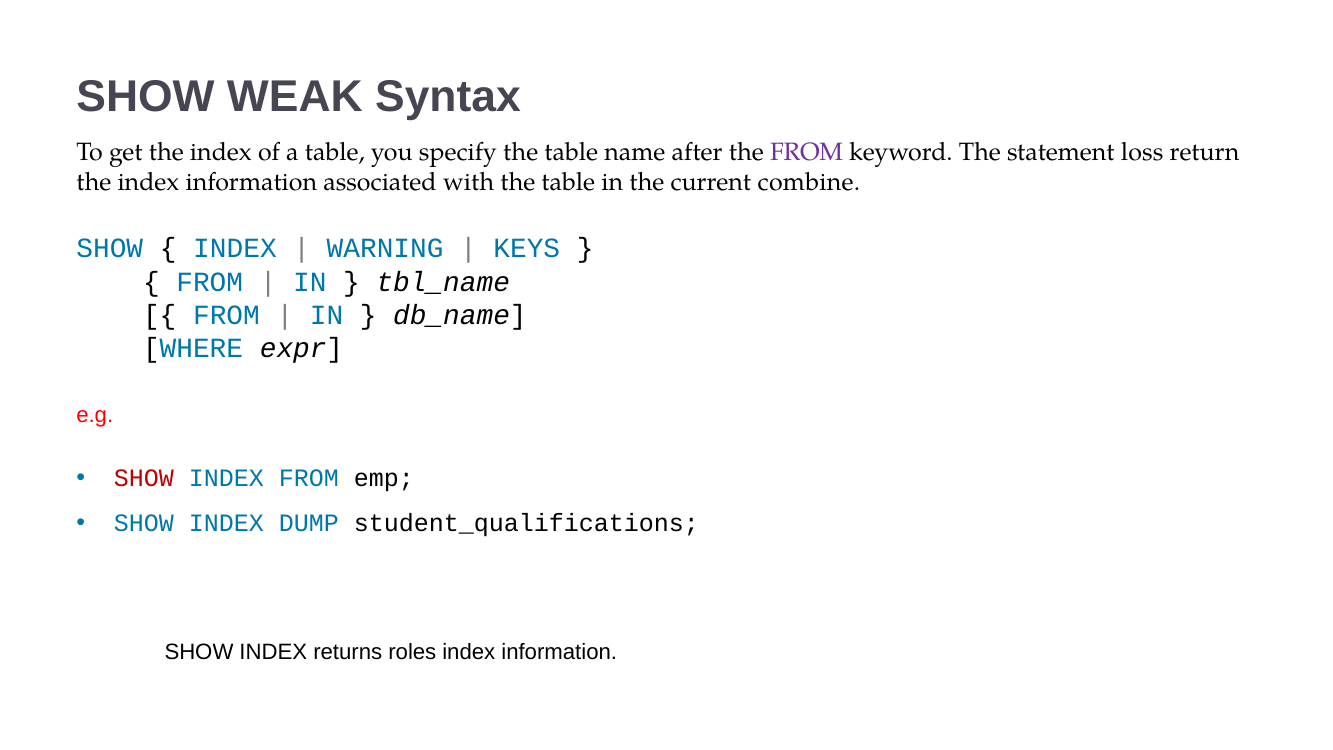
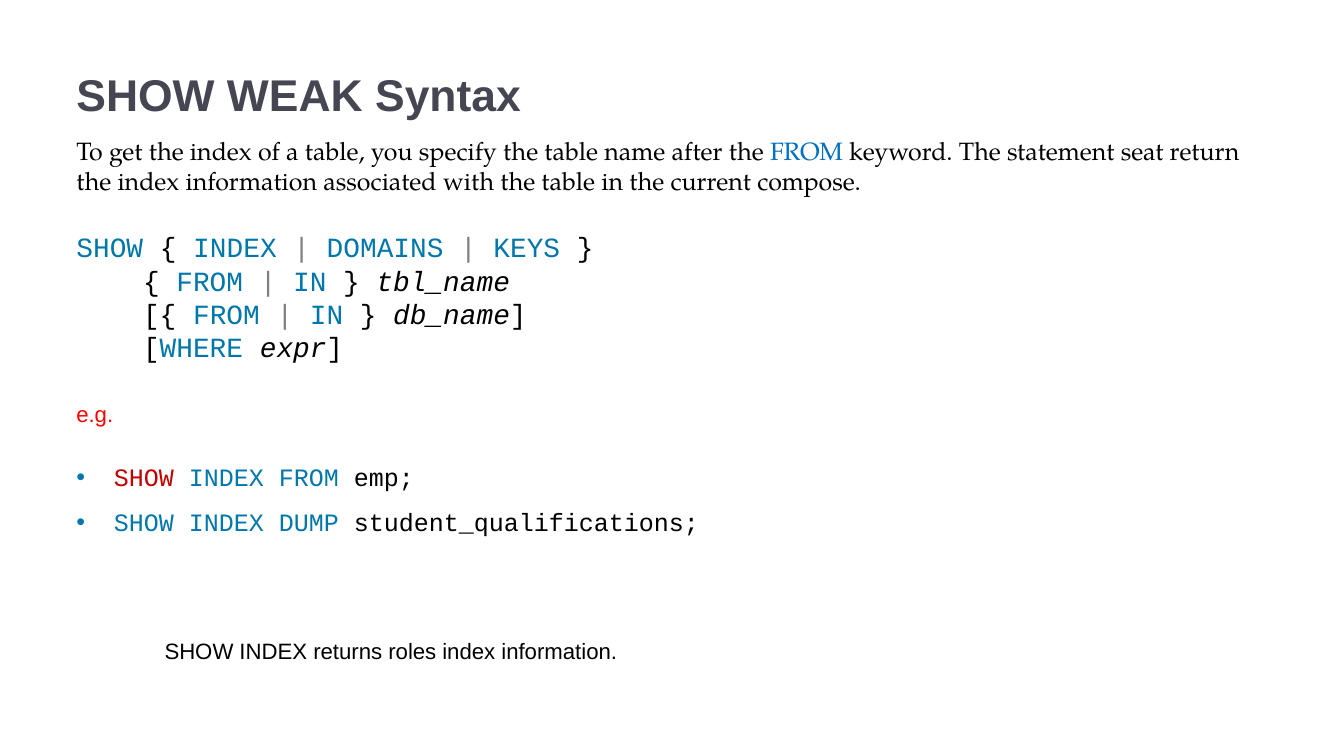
FROM at (807, 153) colour: purple -> blue
loss: loss -> seat
combine: combine -> compose
WARNING: WARNING -> DOMAINS
